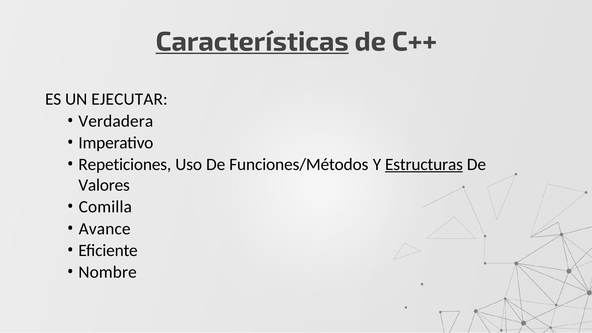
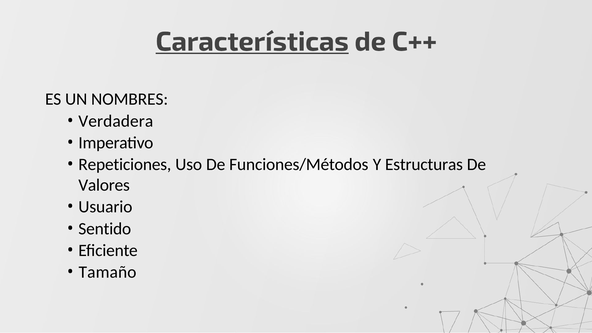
EJECUTAR: EJECUTAR -> NOMBRES
Estructuras underline: present -> none
Comilla: Comilla -> Usuario
Avance: Avance -> Sentido
Nombre: Nombre -> Tamaño
